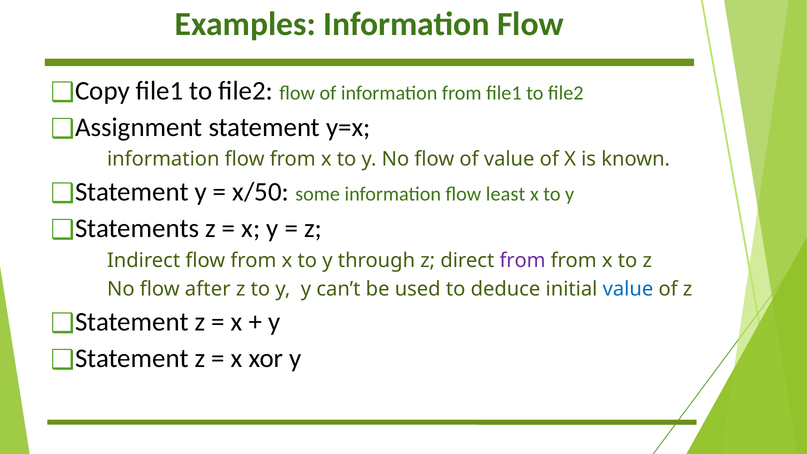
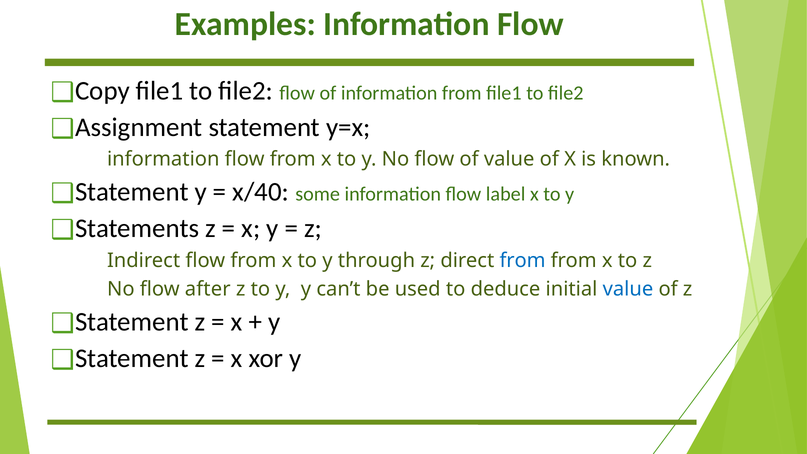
x/50: x/50 -> x/40
least: least -> label
from at (523, 261) colour: purple -> blue
